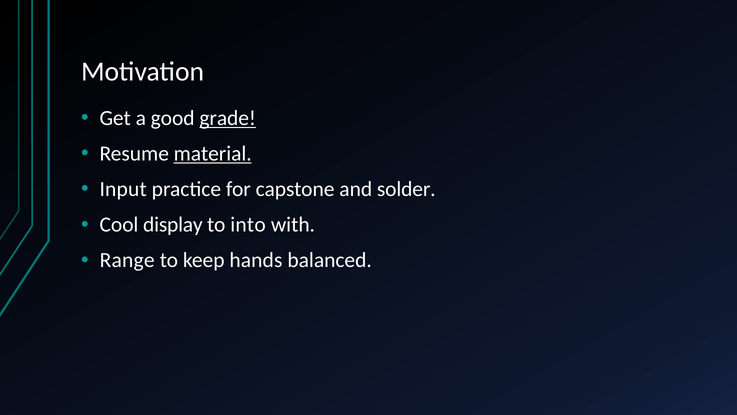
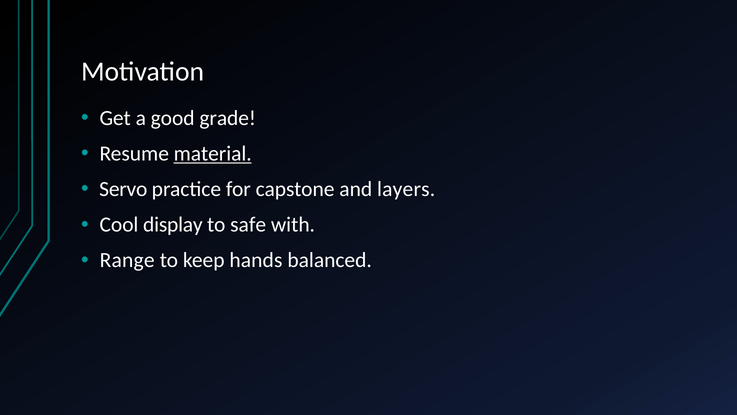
grade underline: present -> none
Input: Input -> Servo
solder: solder -> layers
into: into -> safe
